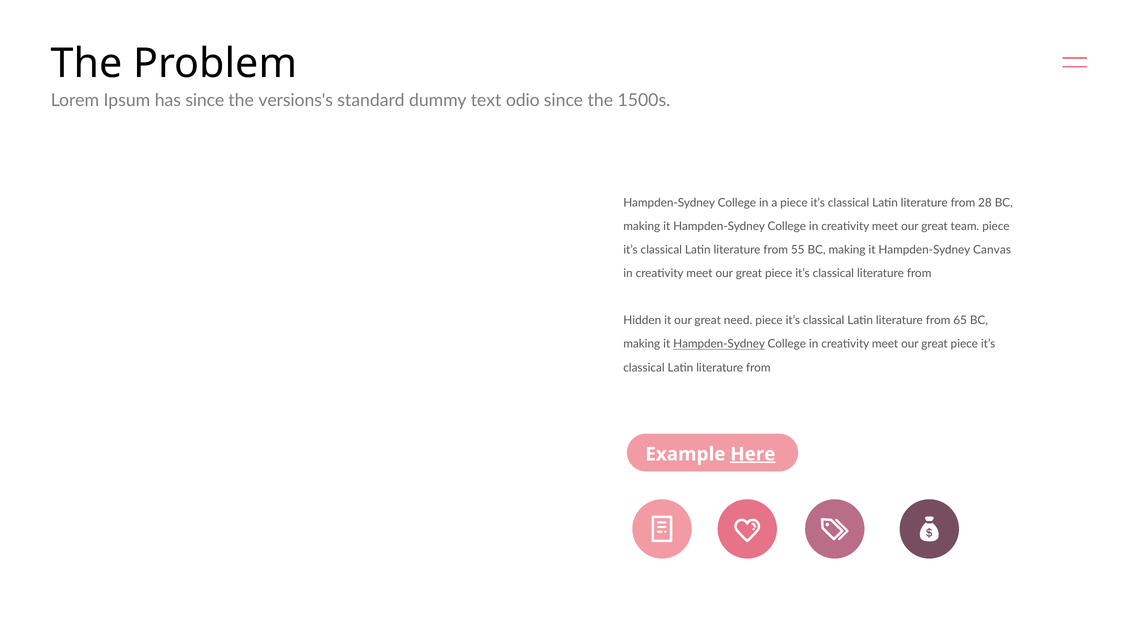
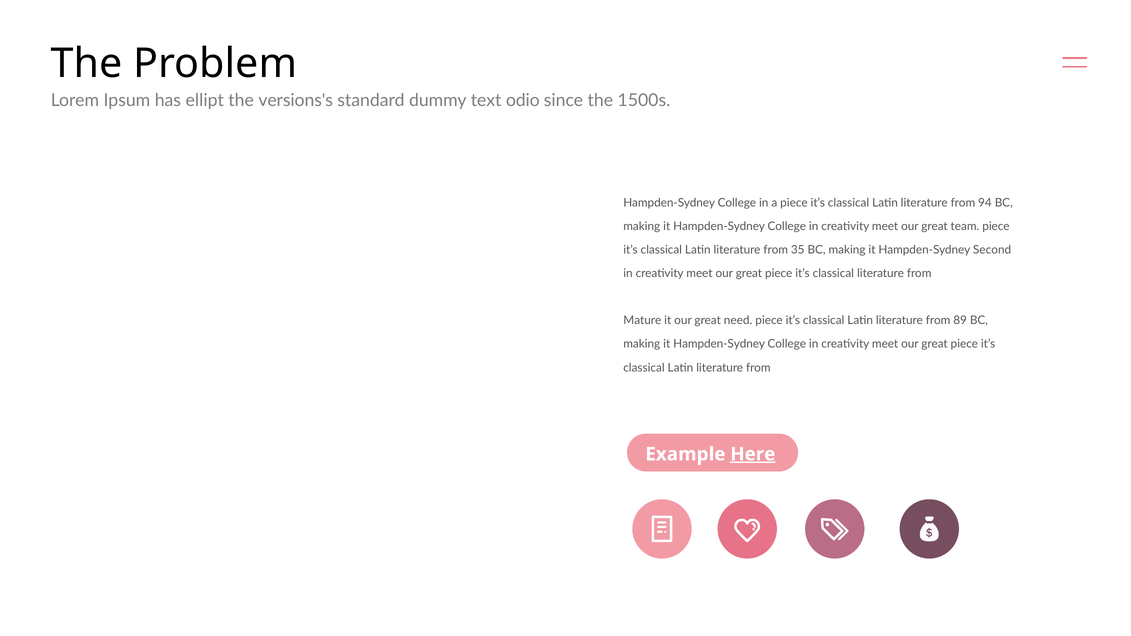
has since: since -> ellipt
28: 28 -> 94
55: 55 -> 35
Canvas: Canvas -> Second
Hidden: Hidden -> Mature
65: 65 -> 89
Hampden-Sydney at (719, 344) underline: present -> none
